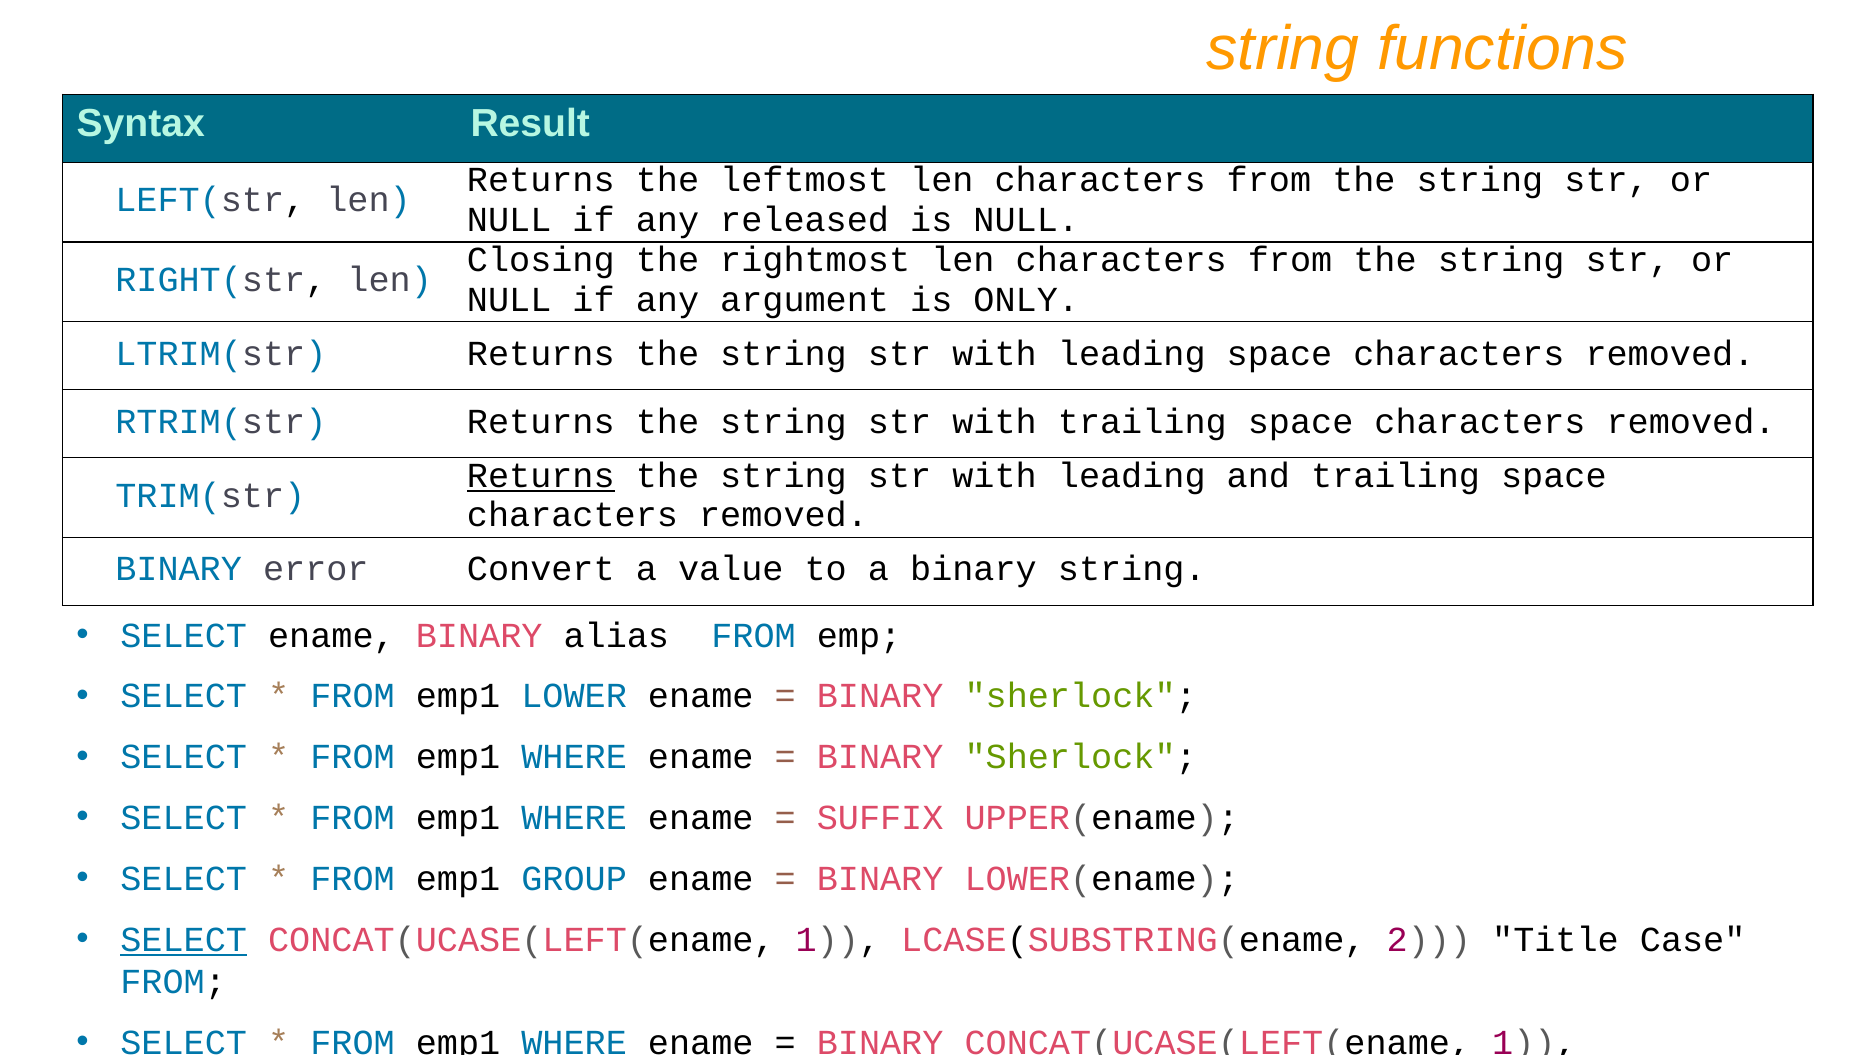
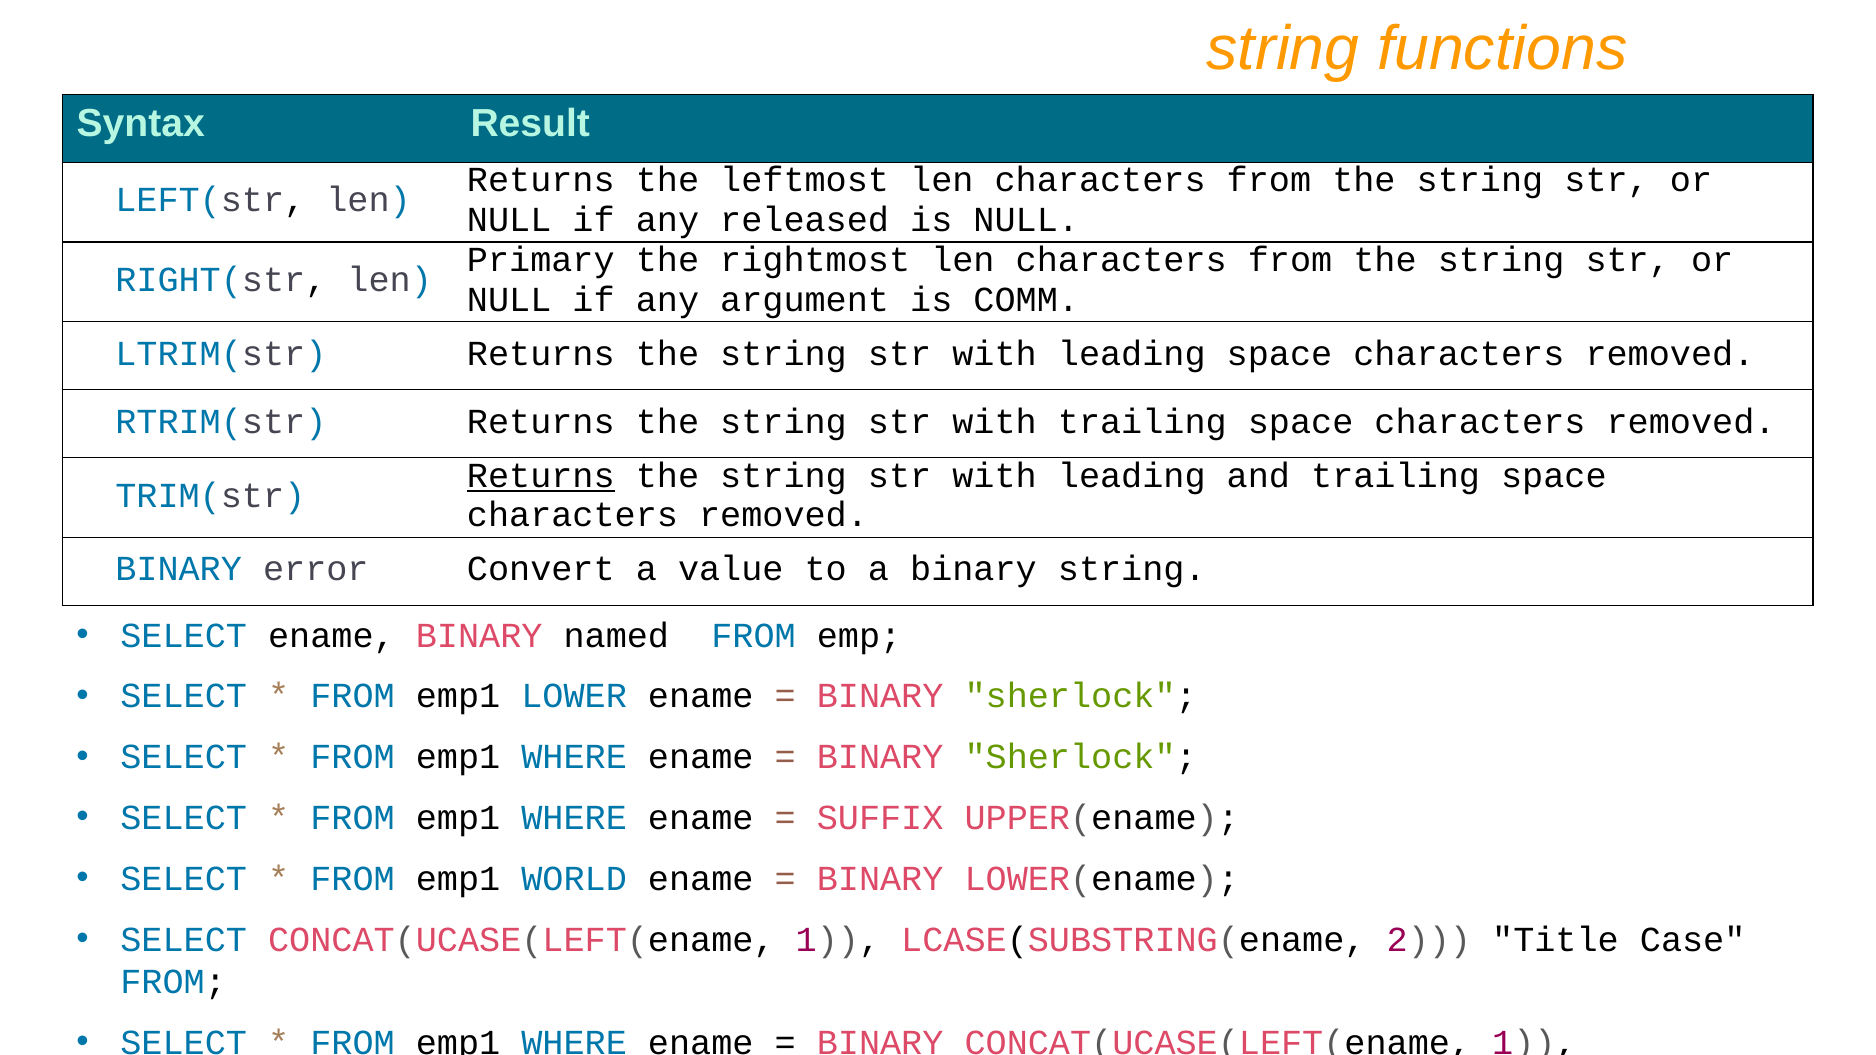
Closing: Closing -> Primary
ONLY: ONLY -> COMM
alias: alias -> named
GROUP: GROUP -> WORLD
SELECT at (184, 940) underline: present -> none
